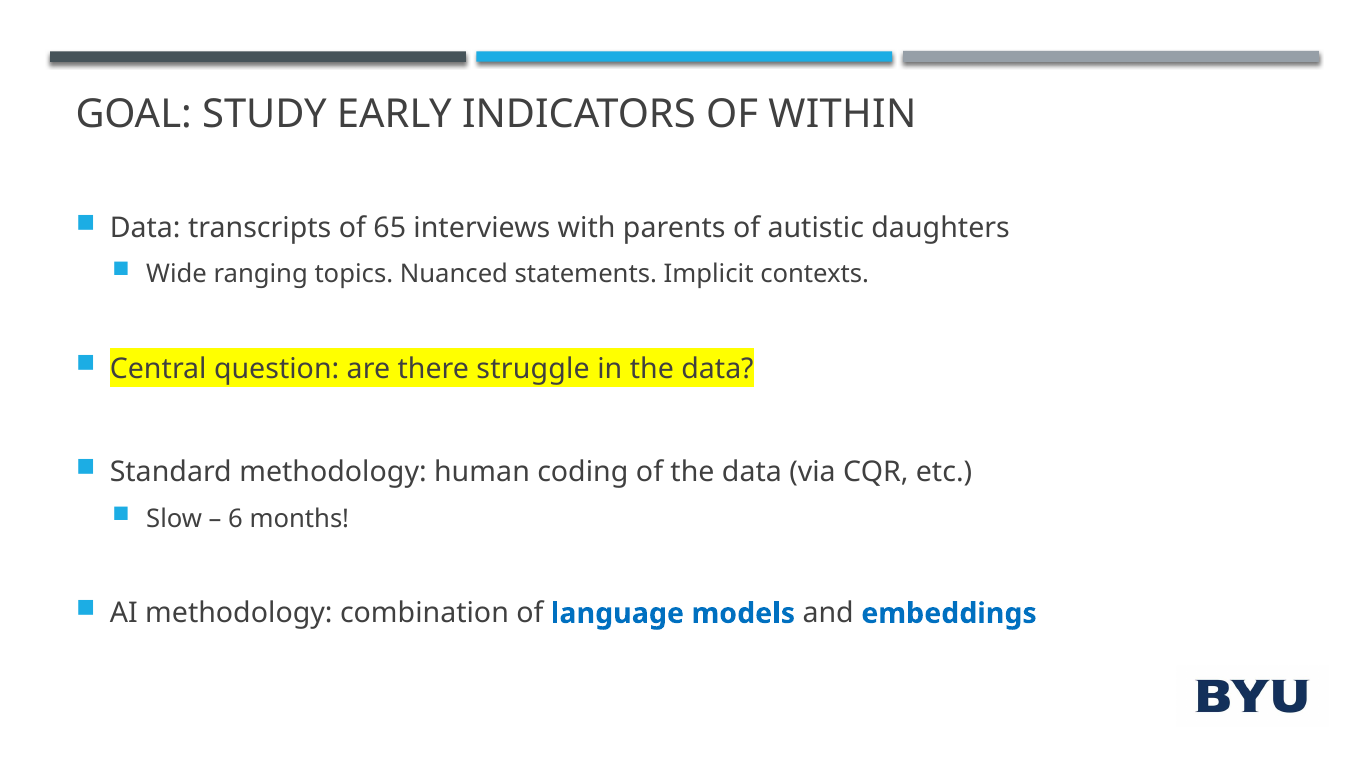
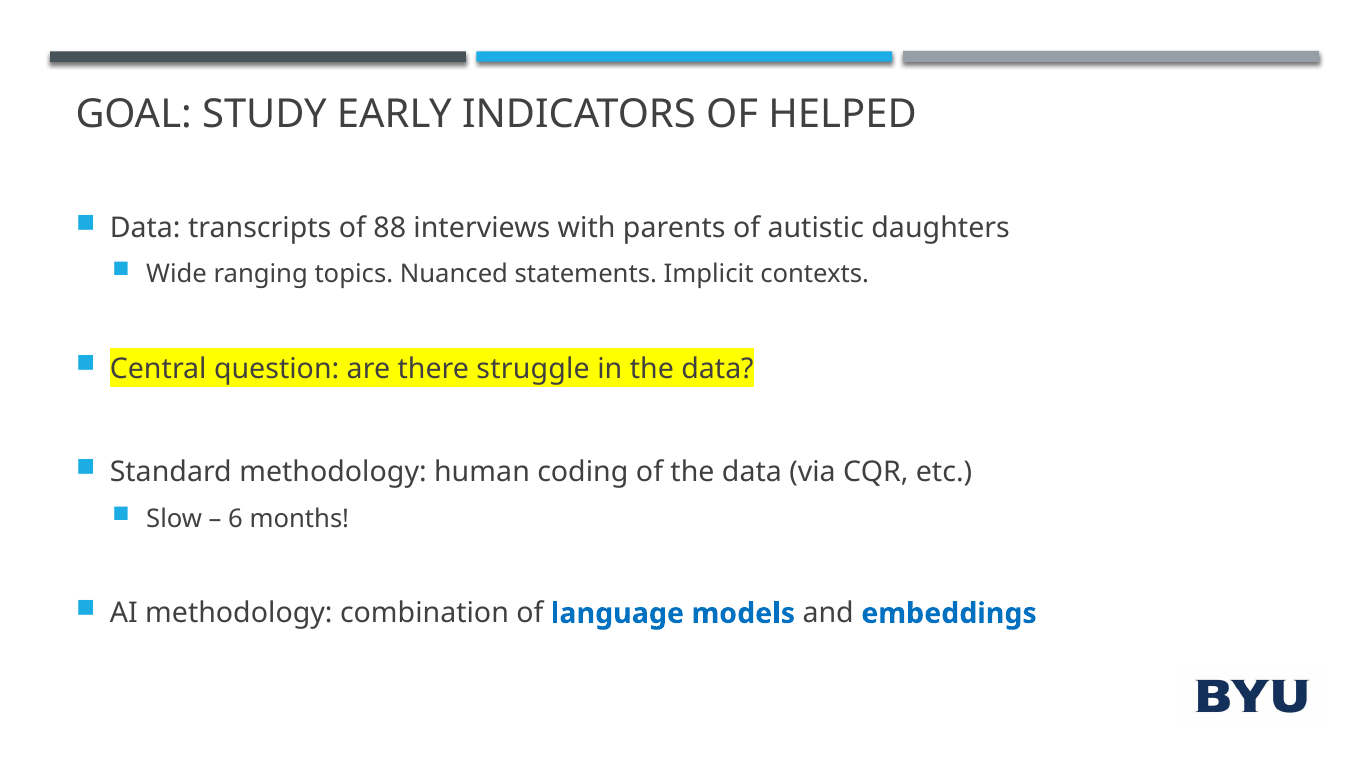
WITHIN: WITHIN -> HELPED
65: 65 -> 88
